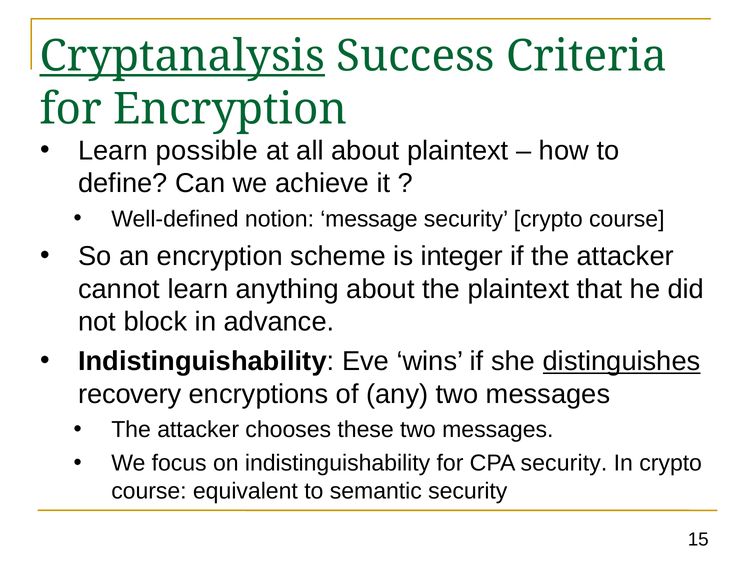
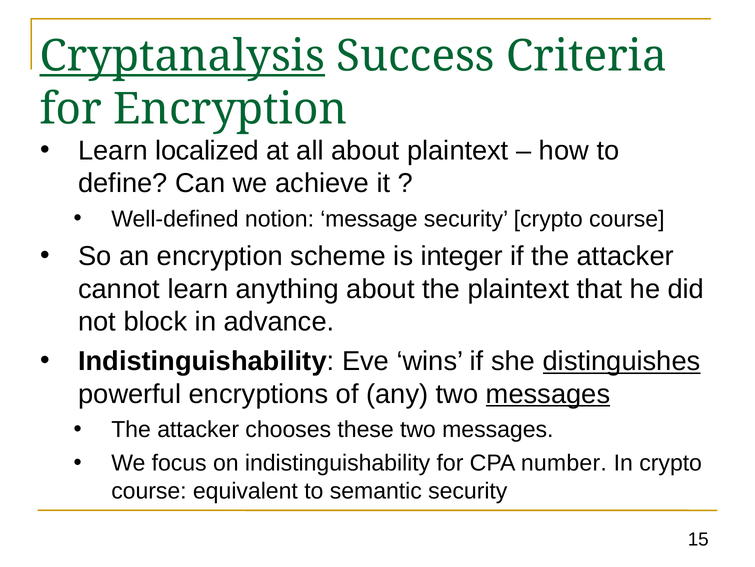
possible: possible -> localized
recovery: recovery -> powerful
messages at (548, 394) underline: none -> present
CPA security: security -> number
